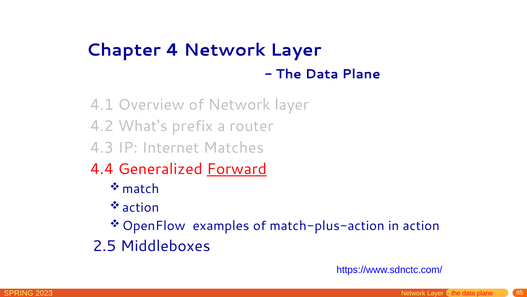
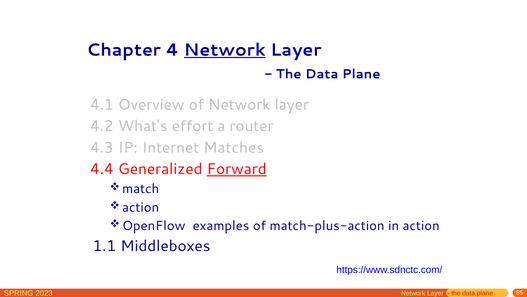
Network at (225, 50) underline: none -> present
prefix: prefix -> effort
2.5: 2.5 -> 1.1
